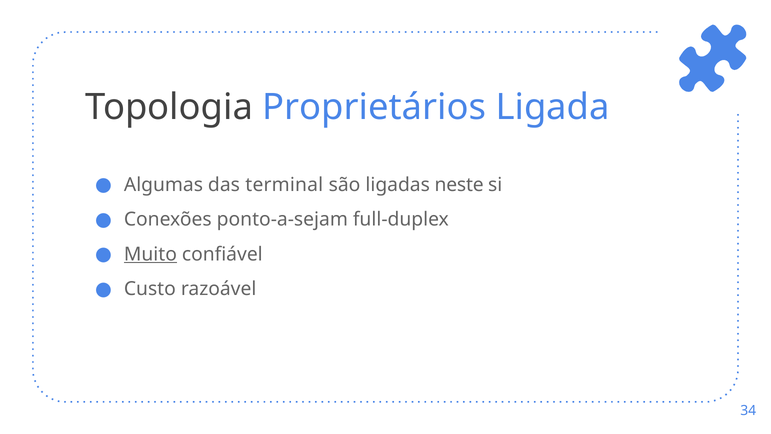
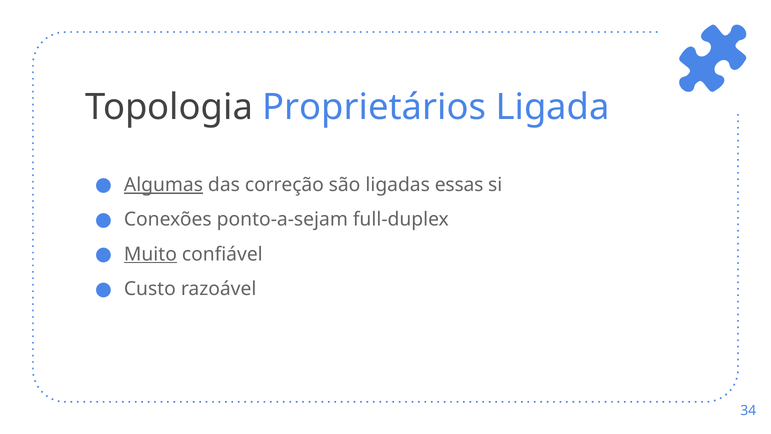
Algumas underline: none -> present
terminal: terminal -> correção
neste: neste -> essas
